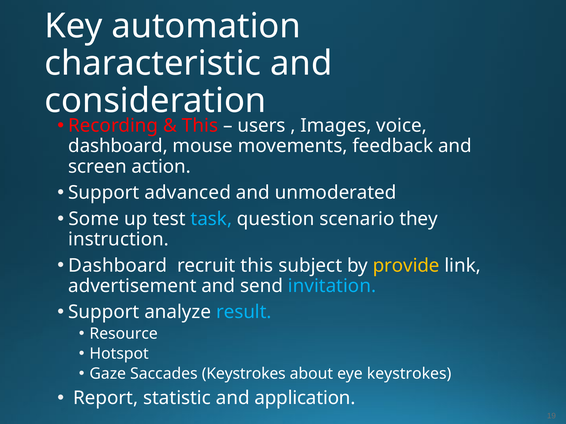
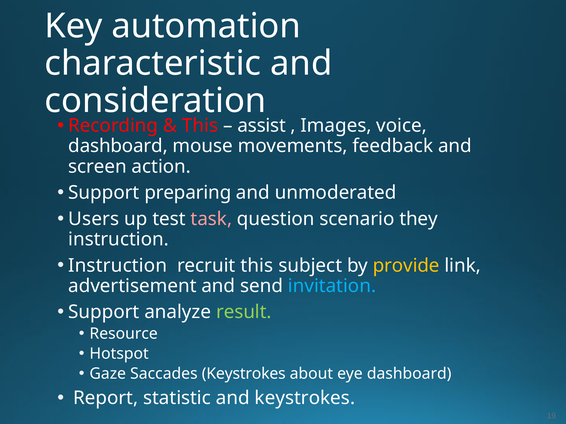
users: users -> assist
advanced: advanced -> preparing
Some: Some -> Users
task colour: light blue -> pink
Dashboard at (118, 266): Dashboard -> Instruction
result colour: light blue -> light green
eye keystrokes: keystrokes -> dashboard
and application: application -> keystrokes
